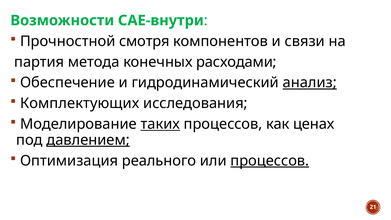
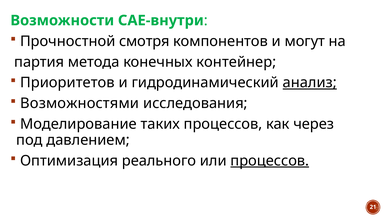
связи: связи -> могут
расходами: расходами -> контейнер
Обеспечение: Обеспечение -> Приоритетов
Комплектующих: Комплектующих -> Возможностями
таких underline: present -> none
ценах: ценах -> через
давлением underline: present -> none
